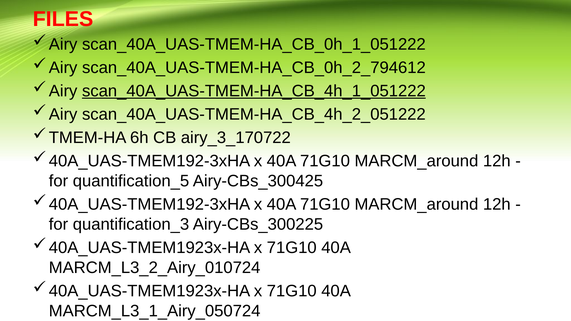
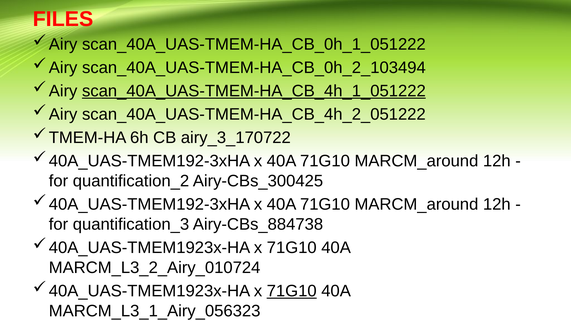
scan_40A_UAS-TMEM-HA_CB_0h_2_794612: scan_40A_UAS-TMEM-HA_CB_0h_2_794612 -> scan_40A_UAS-TMEM-HA_CB_0h_2_103494
quantification_5: quantification_5 -> quantification_2
Airy-CBs_300225: Airy-CBs_300225 -> Airy-CBs_884738
71G10 at (292, 291) underline: none -> present
MARCM_L3_1_Airy_050724: MARCM_L3_1_Airy_050724 -> MARCM_L3_1_Airy_056323
